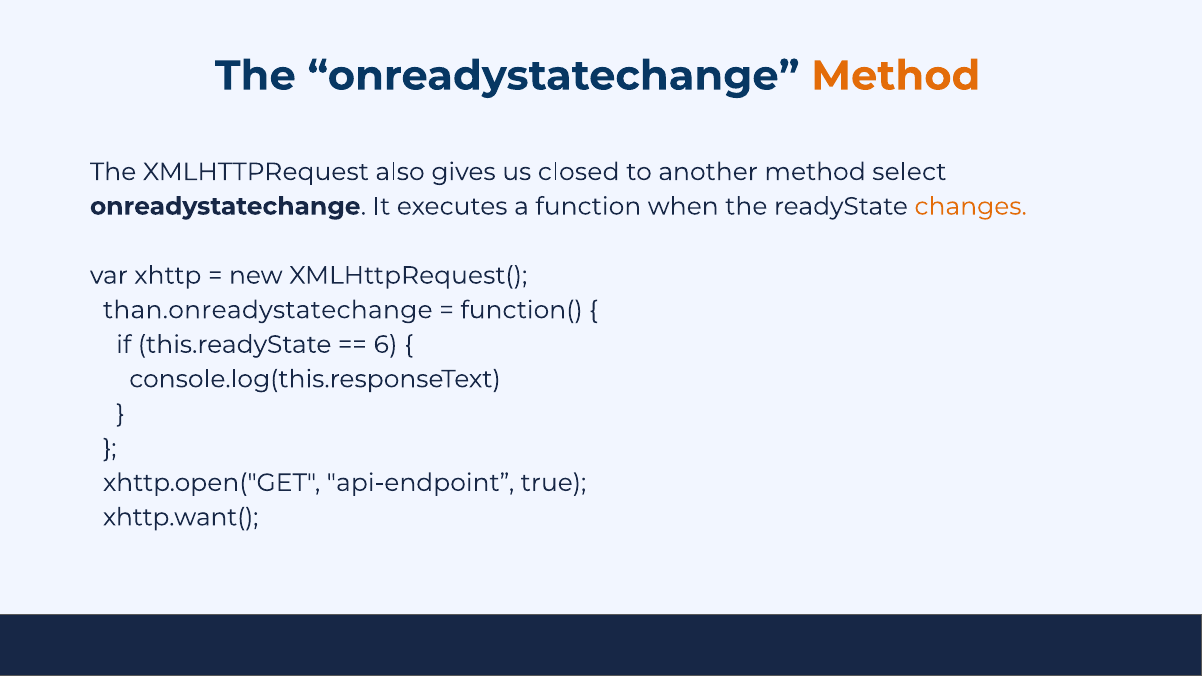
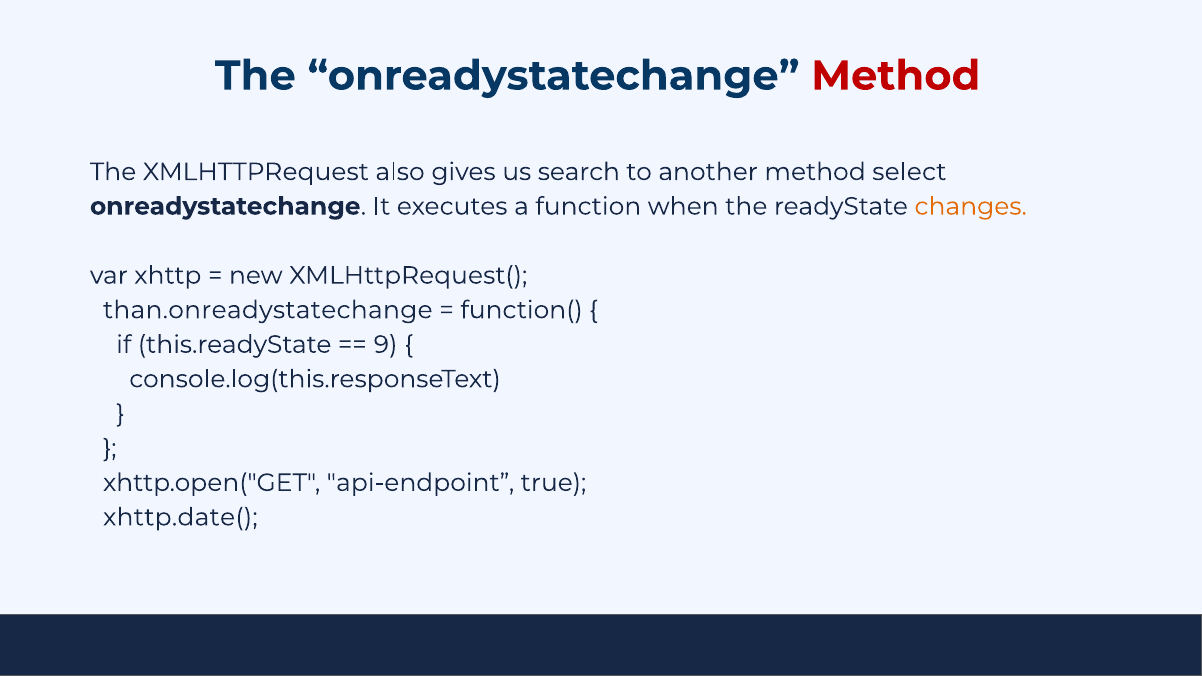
Method at (896, 76) colour: orange -> red
closed: closed -> search
6: 6 -> 9
xhttp.want(: xhttp.want( -> xhttp.date(
